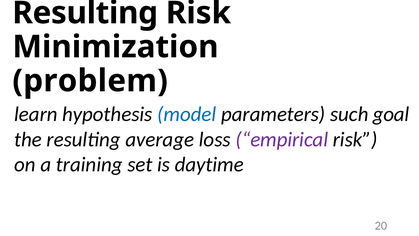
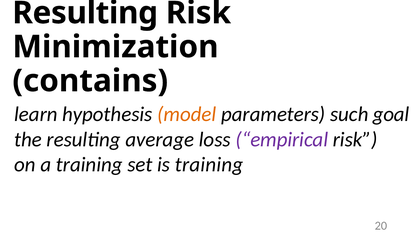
problem: problem -> contains
model colour: blue -> orange
is daytime: daytime -> training
